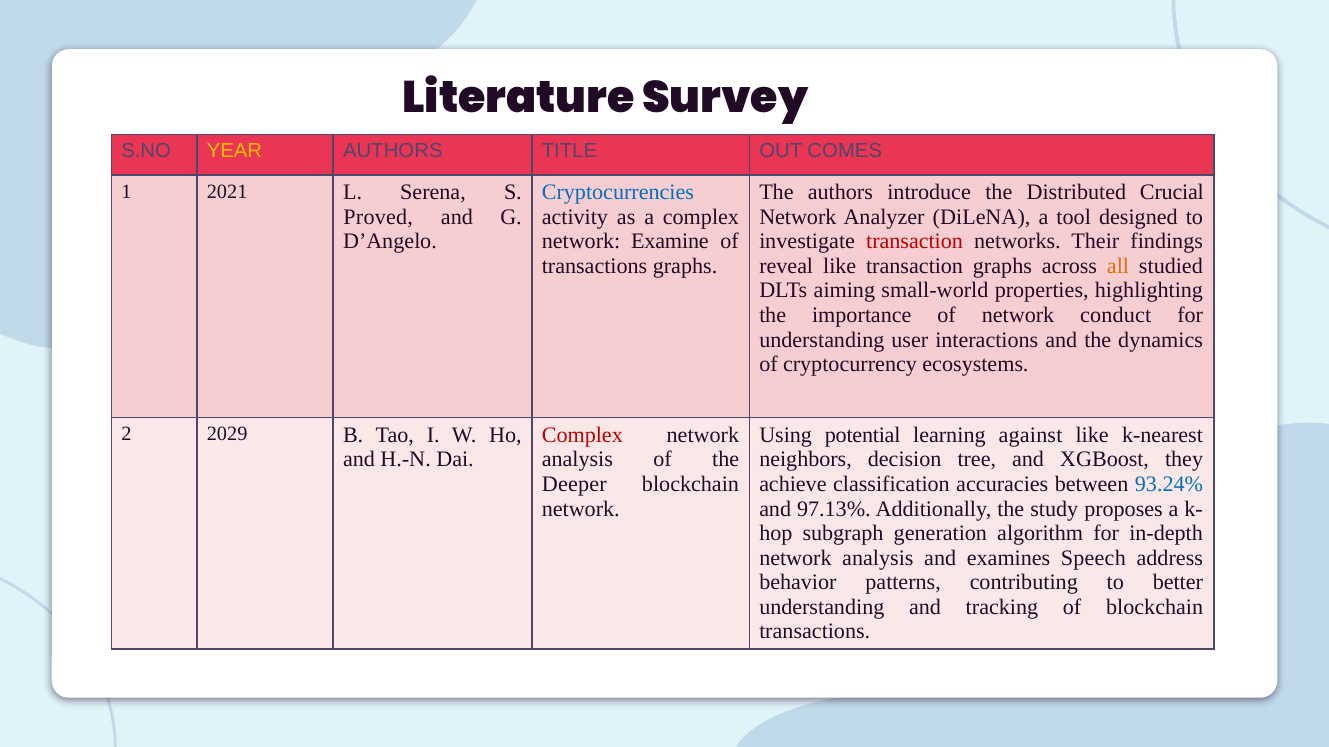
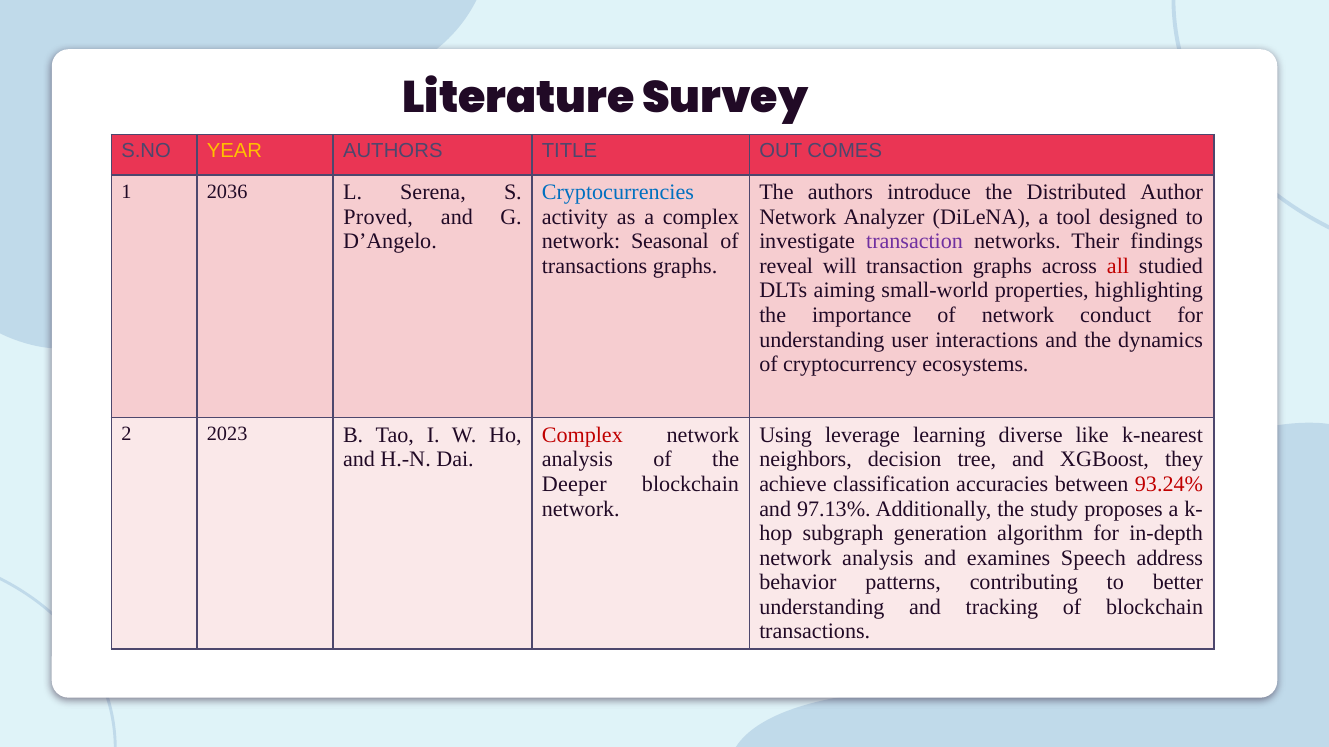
2021: 2021 -> 2036
Crucial: Crucial -> Author
Examine: Examine -> Seasonal
transaction at (915, 242) colour: red -> purple
reveal like: like -> will
all colour: orange -> red
2029: 2029 -> 2023
potential: potential -> leverage
against: against -> diverse
93.24% colour: blue -> red
